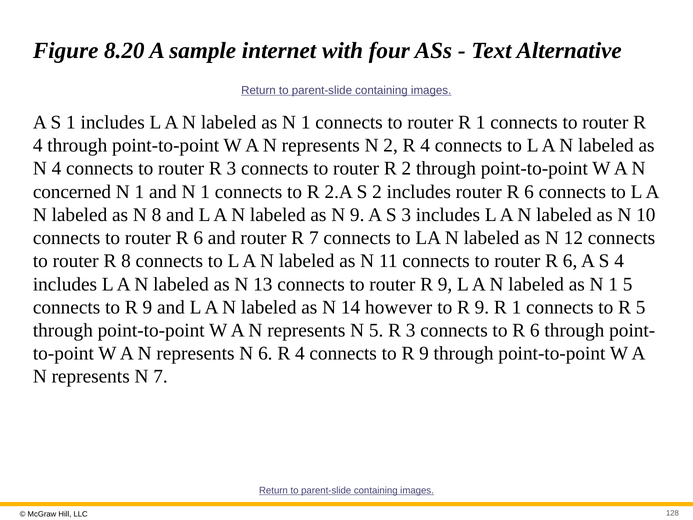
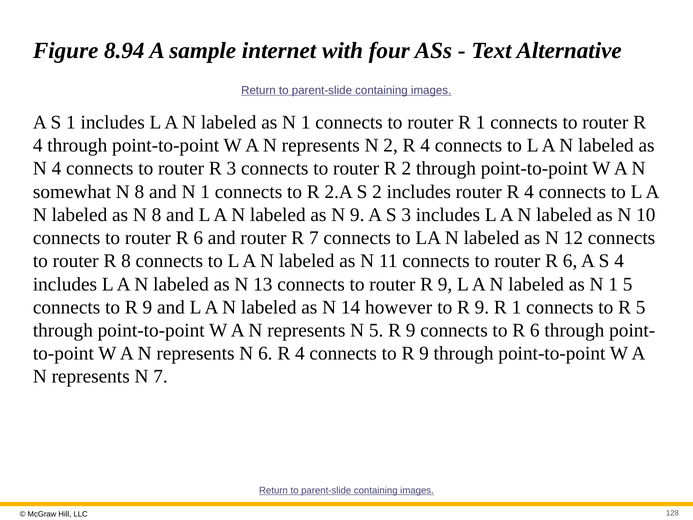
8.20: 8.20 -> 8.94
concerned: concerned -> somewhat
1 at (139, 192): 1 -> 8
includes router R 6: 6 -> 4
5 R 3: 3 -> 9
